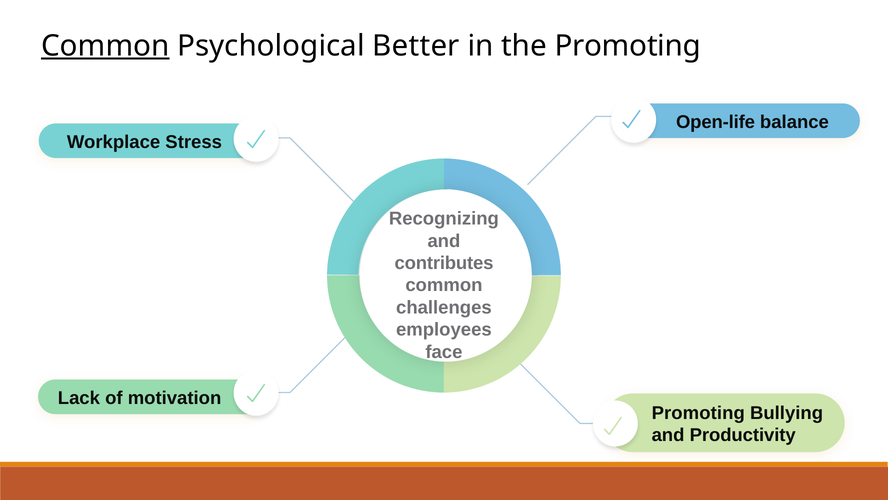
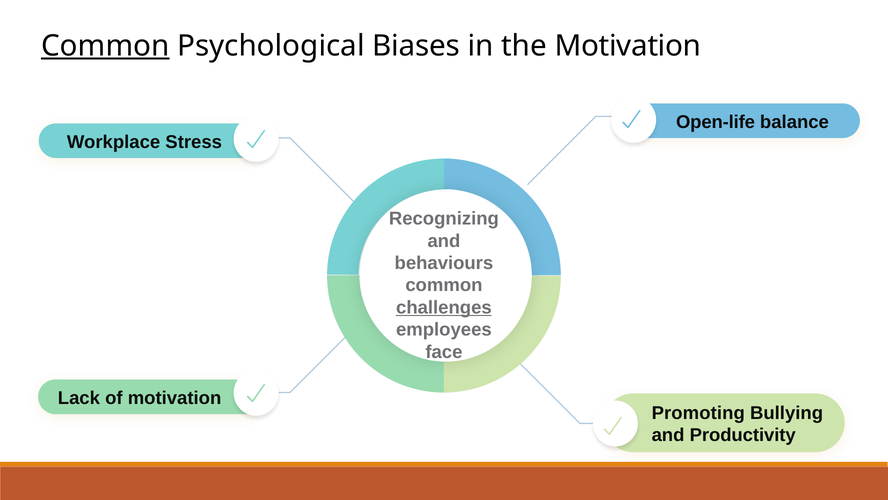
Better: Better -> Biases
the Promoting: Promoting -> Motivation
contributes: contributes -> behaviours
challenges underline: none -> present
